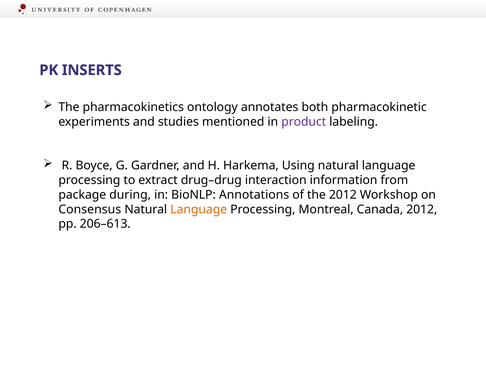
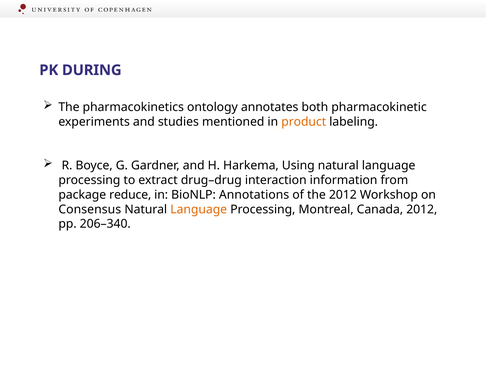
INSERTS: INSERTS -> DURING
product colour: purple -> orange
during: during -> reduce
206–613: 206–613 -> 206–340
